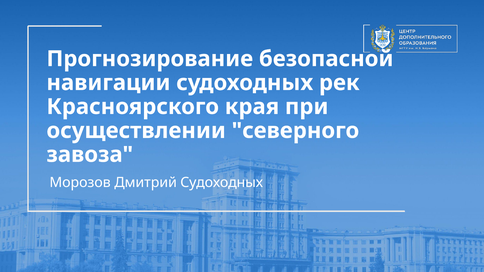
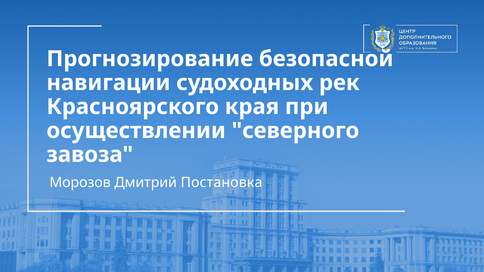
Дмитрий Судоходных: Судоходных -> Постановка
